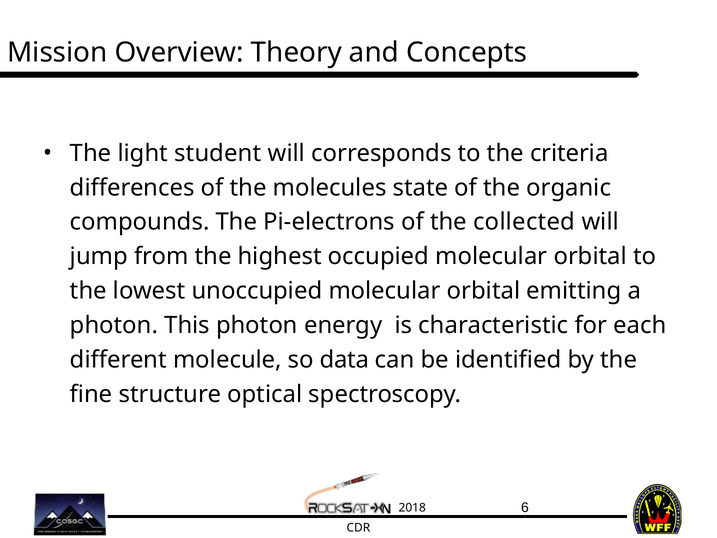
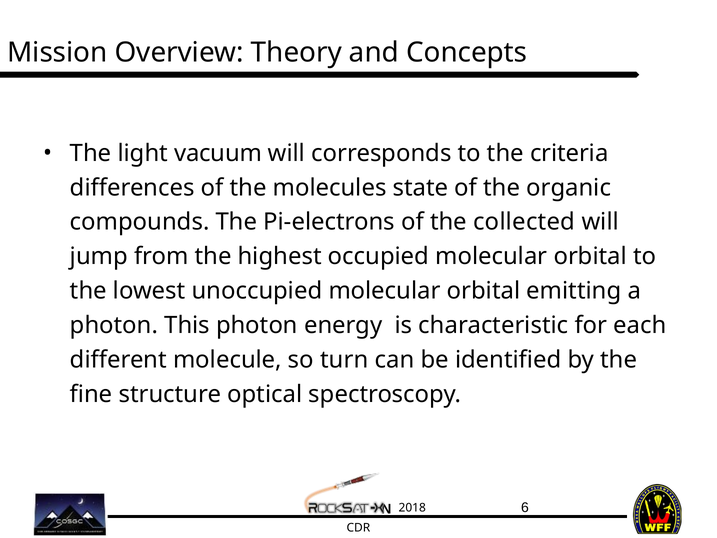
student: student -> vacuum
data: data -> turn
